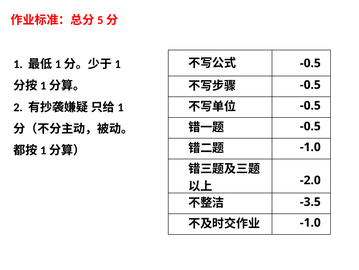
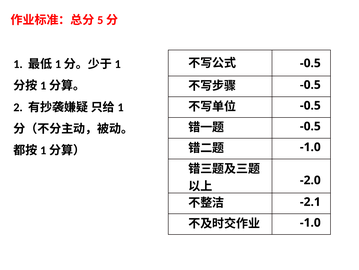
-3.5: -3.5 -> -2.1
